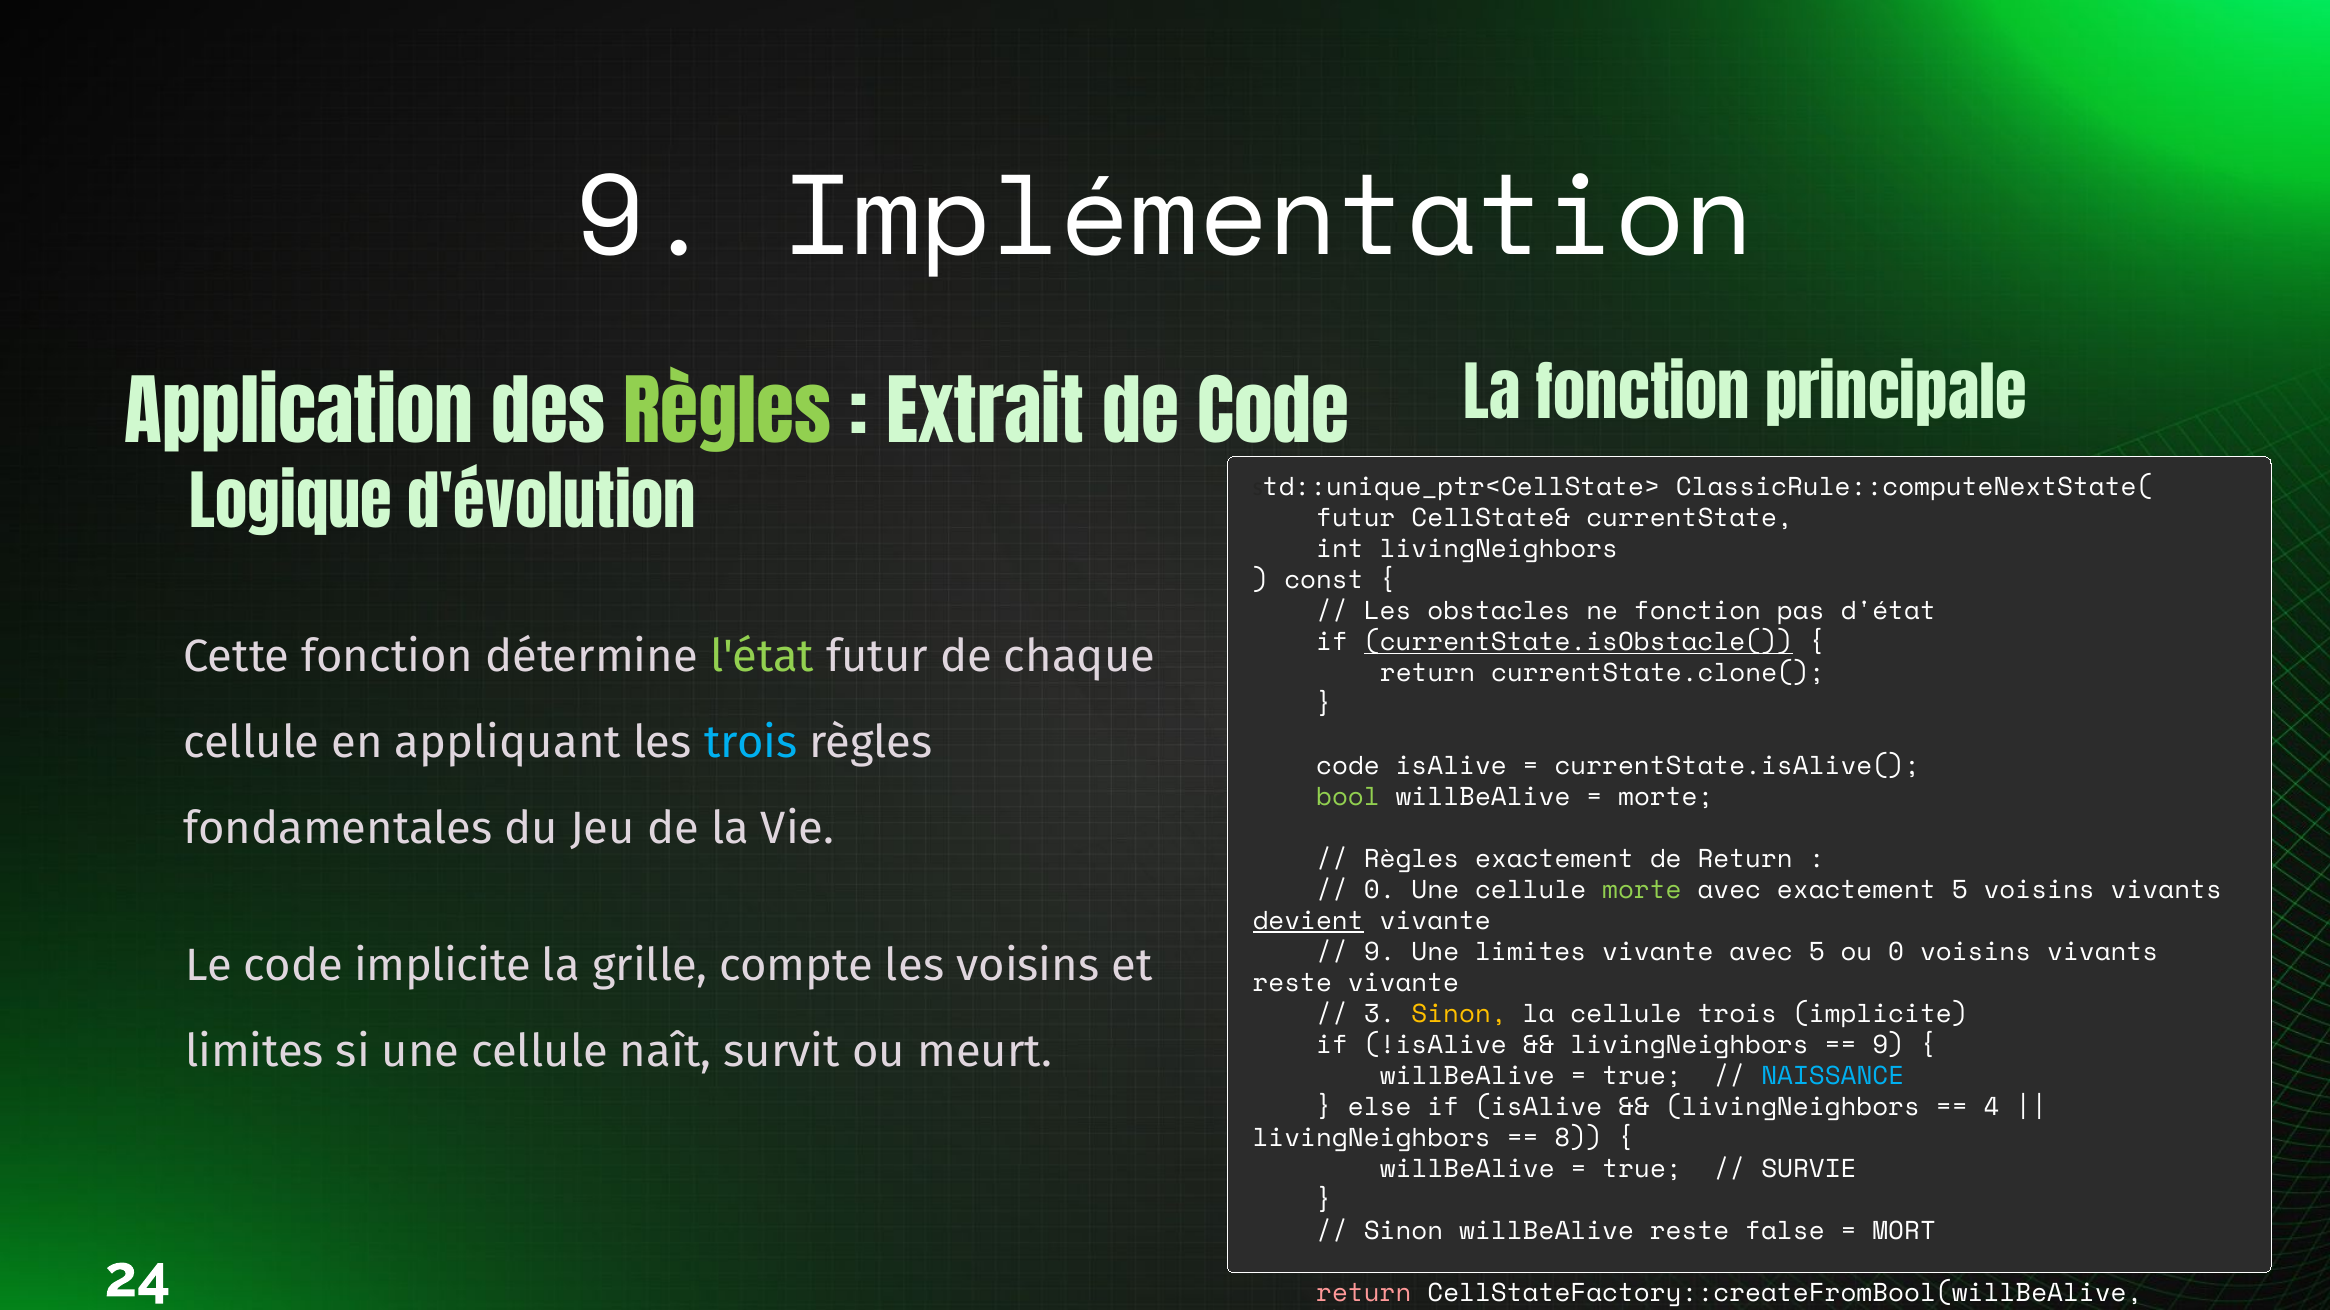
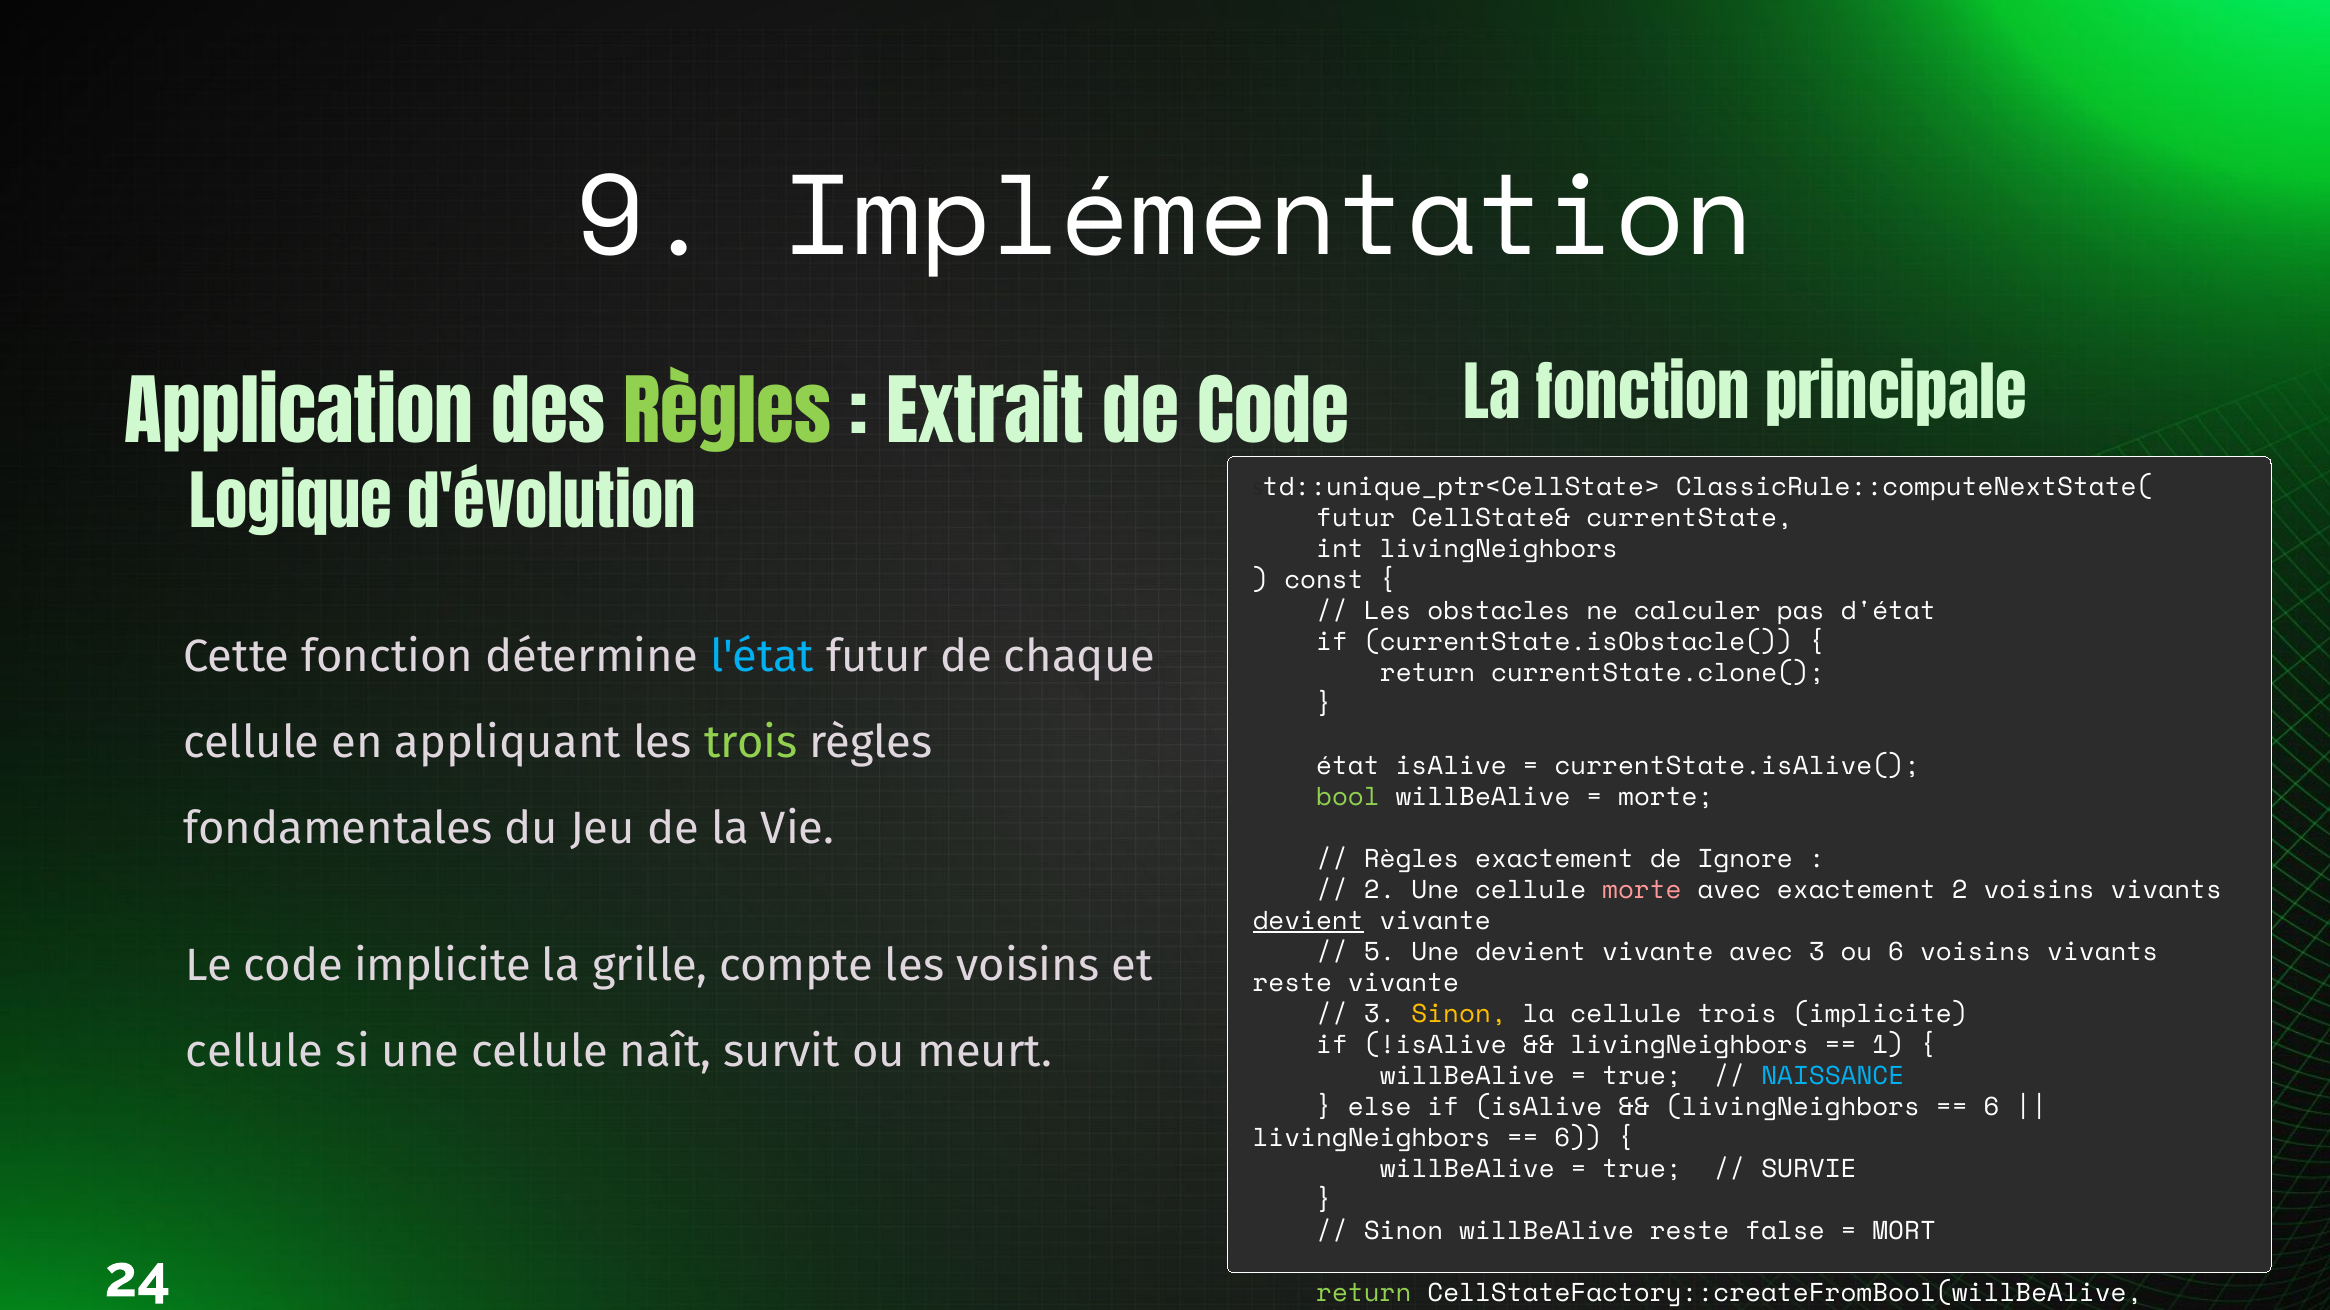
ne fonction: fonction -> calculer
currentState.isObstacle( underline: present -> none
l'état colour: light green -> light blue
trois at (751, 743) colour: light blue -> light green
code at (1348, 767): code -> état
de Return: Return -> Ignore
0 at (1380, 891): 0 -> 2
morte at (1642, 891) colour: light green -> pink
exactement 5: 5 -> 2
9 at (1380, 953): 9 -> 5
Une limites: limites -> devient
avec 5: 5 -> 3
ou 0: 0 -> 6
limites at (255, 1052): limites -> cellule
9 at (1888, 1046): 9 -> 1
4 at (1992, 1108): 4 -> 6
8 at (1578, 1139): 8 -> 6
return at (1364, 1294) colour: pink -> light green
